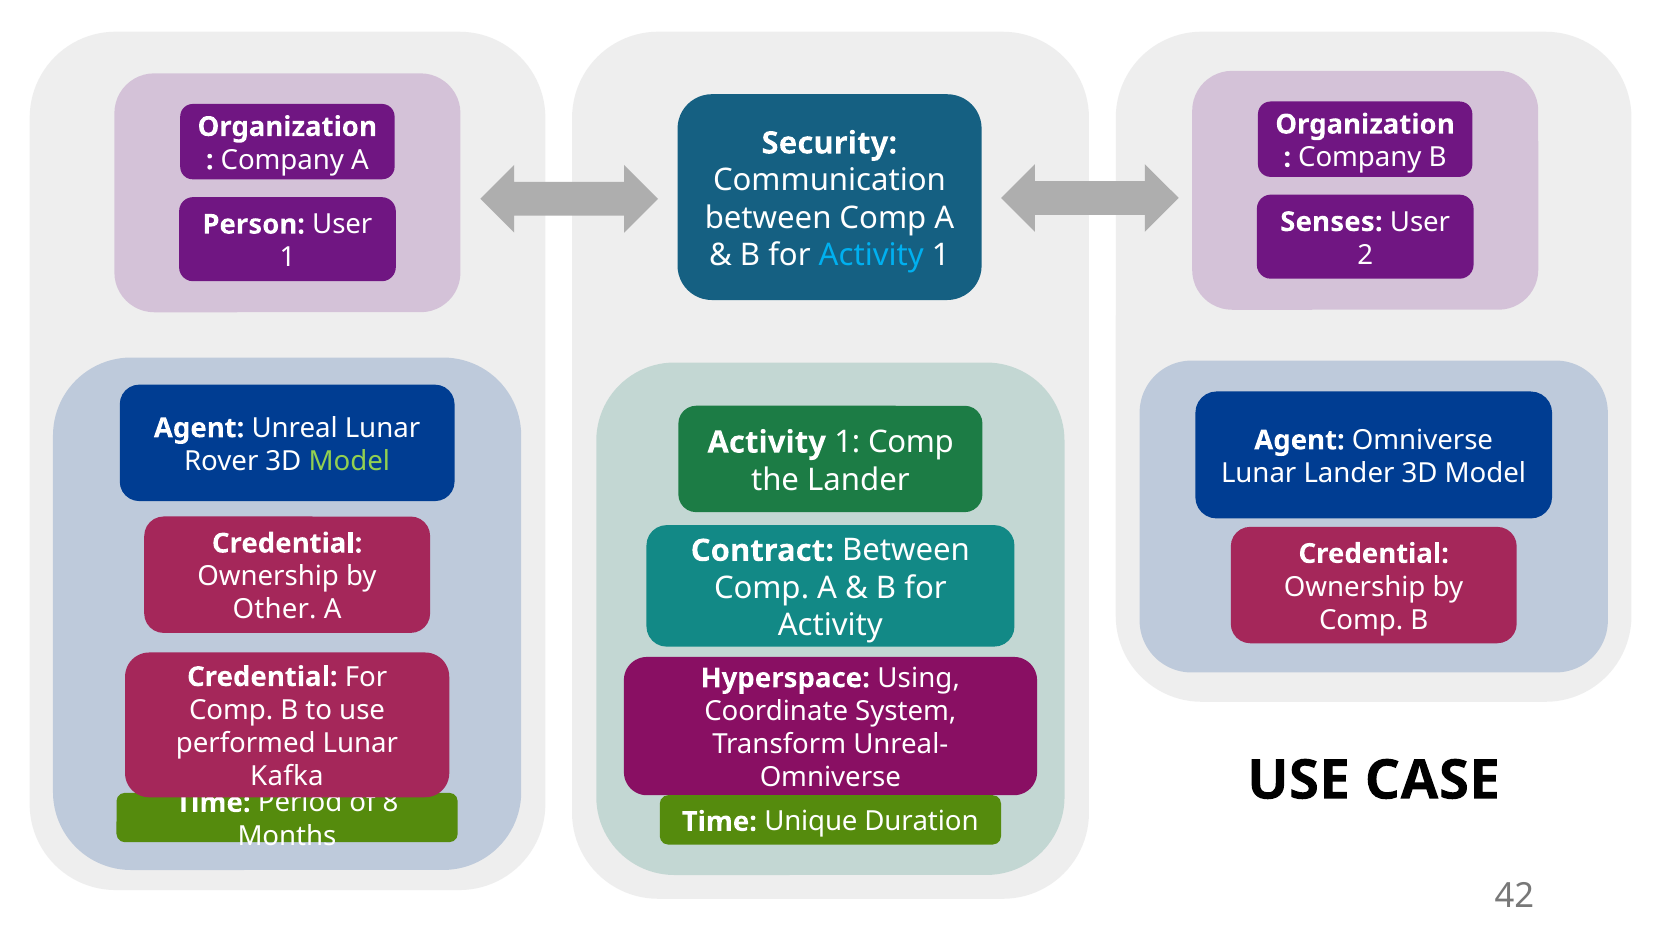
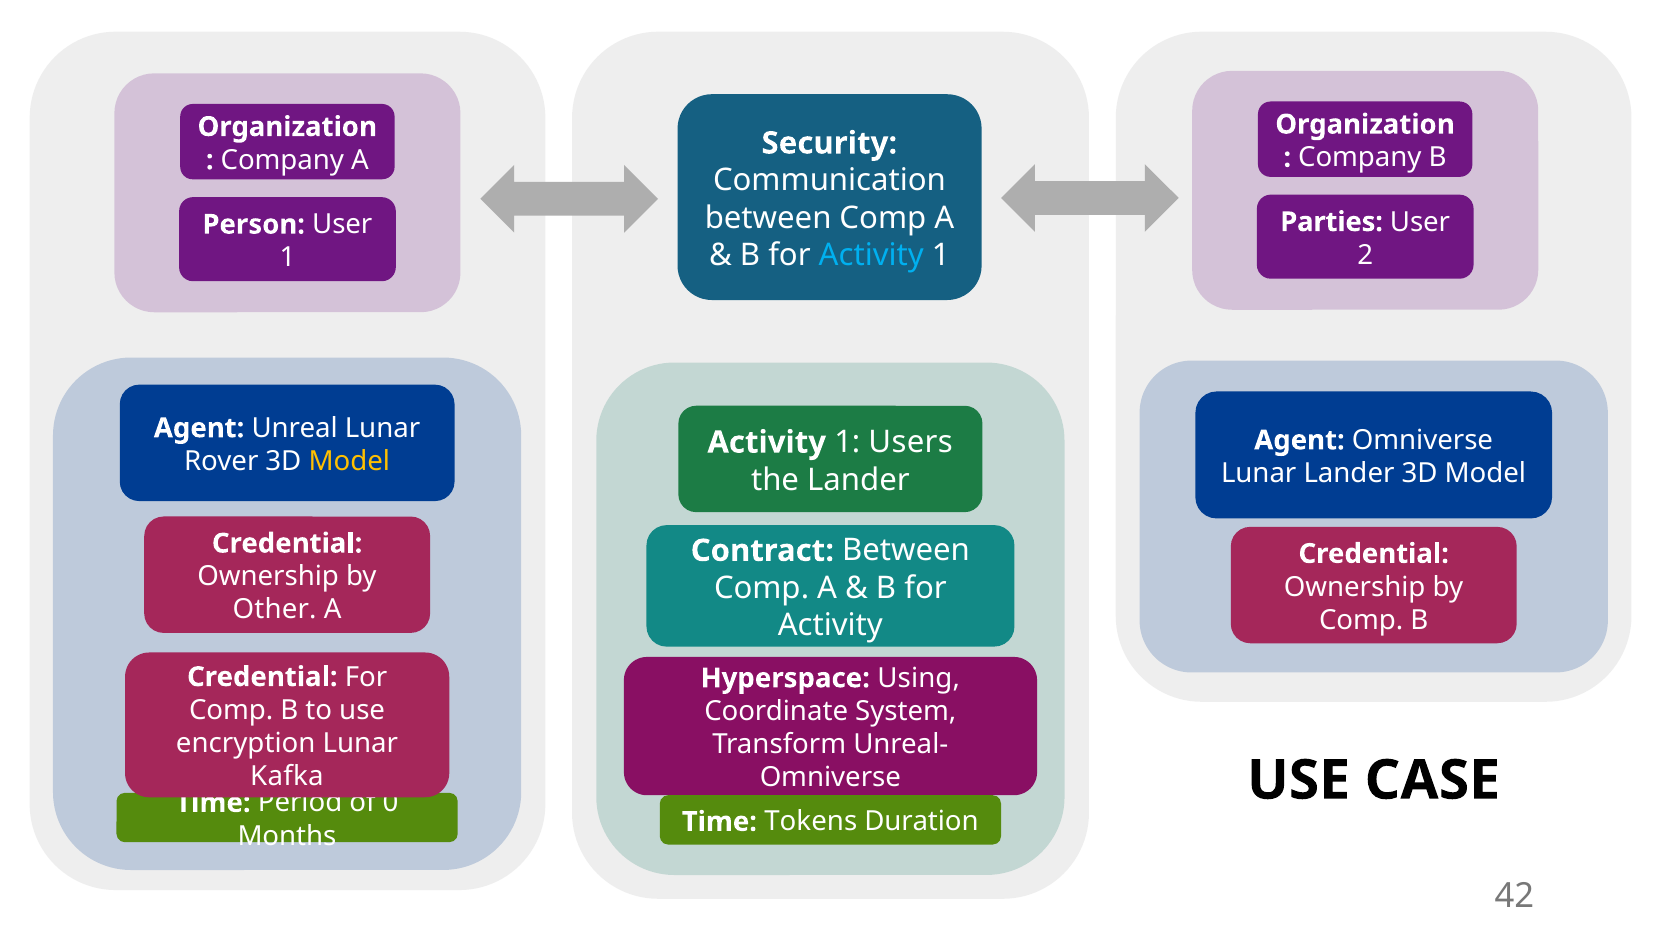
Senses: Senses -> Parties
1 Comp: Comp -> Users
Model at (349, 462) colour: light green -> yellow
performed: performed -> encryption
8: 8 -> 0
Unique: Unique -> Tokens
